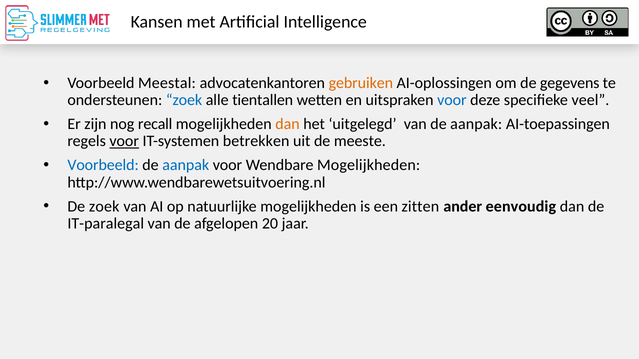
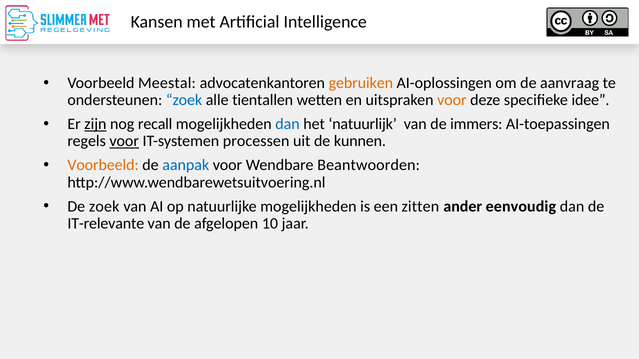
gegevens: gegevens -> aanvraag
voor at (452, 100) colour: blue -> orange
veel: veel -> idee
zijn underline: none -> present
dan at (287, 124) colour: orange -> blue
uitgelegd: uitgelegd -> natuurlijk
van de aanpak: aanpak -> immers
betrekken: betrekken -> processen
meeste: meeste -> kunnen
Voorbeeld at (103, 165) colour: blue -> orange
Wendbare Mogelijkheden: Mogelijkheden -> Beantwoorden
IT-paralegal: IT-paralegal -> IT-relevante
20: 20 -> 10
